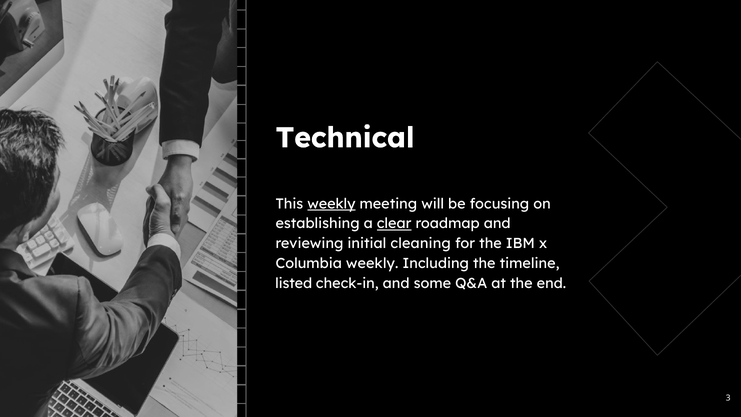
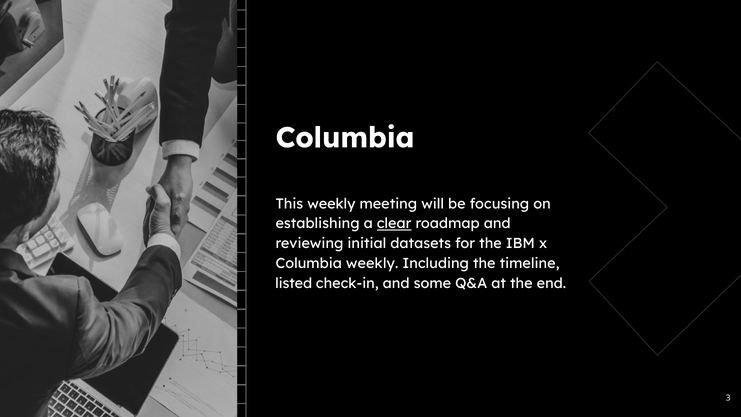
Technical at (345, 138): Technical -> Columbia
weekly at (331, 204) underline: present -> none
cleaning: cleaning -> datasets
